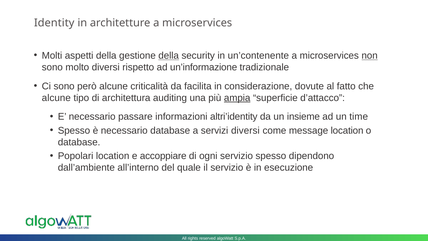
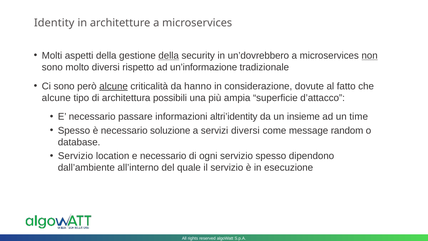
un’contenente: un’contenente -> un’dovrebbero
alcune at (114, 86) underline: none -> present
facilita: facilita -> hanno
auditing: auditing -> possibili
ampia underline: present -> none
necessario database: database -> soluzione
message location: location -> random
Popolari at (76, 156): Popolari -> Servizio
location e accoppiare: accoppiare -> necessario
